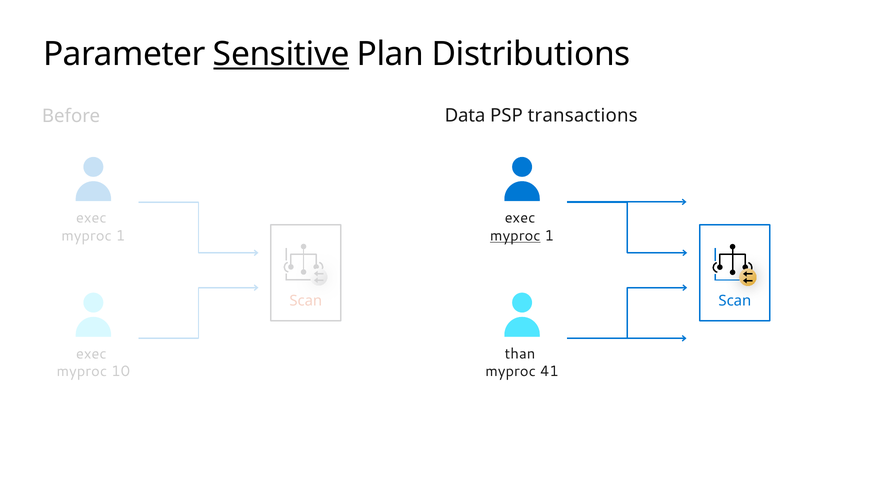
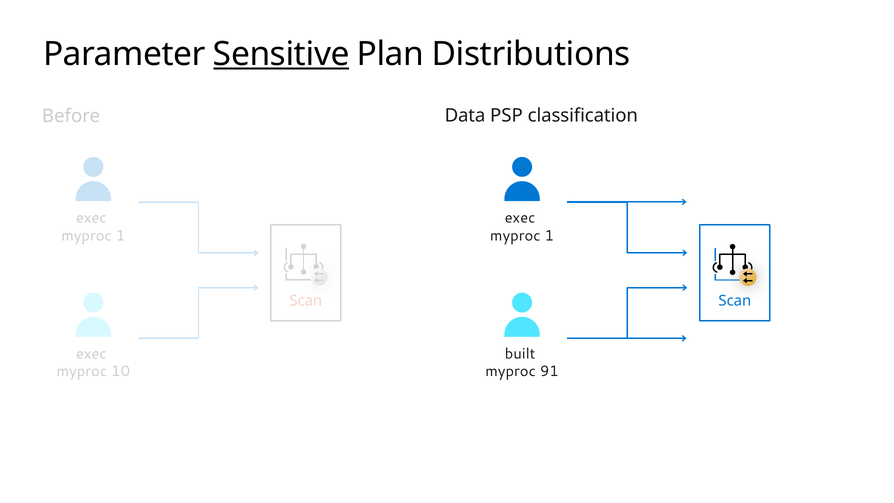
transactions: transactions -> classification
myproc at (515, 236) underline: present -> none
than: than -> built
41: 41 -> 91
